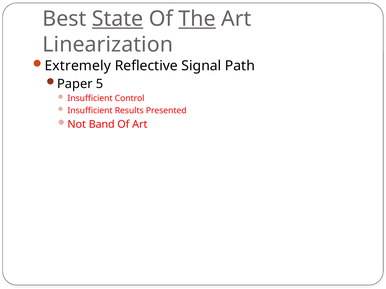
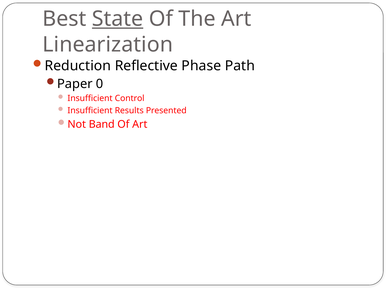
The underline: present -> none
Extremely: Extremely -> Reduction
Signal: Signal -> Phase
5: 5 -> 0
